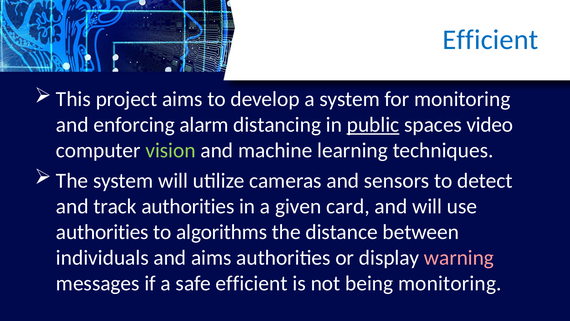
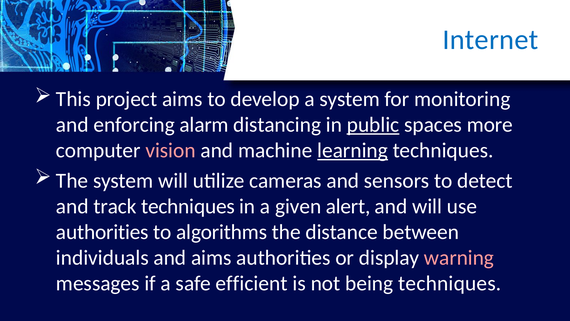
Efficient at (490, 40): Efficient -> Internet
video: video -> more
vision colour: light green -> pink
learning underline: none -> present
track authorities: authorities -> techniques
card: card -> alert
being monitoring: monitoring -> techniques
